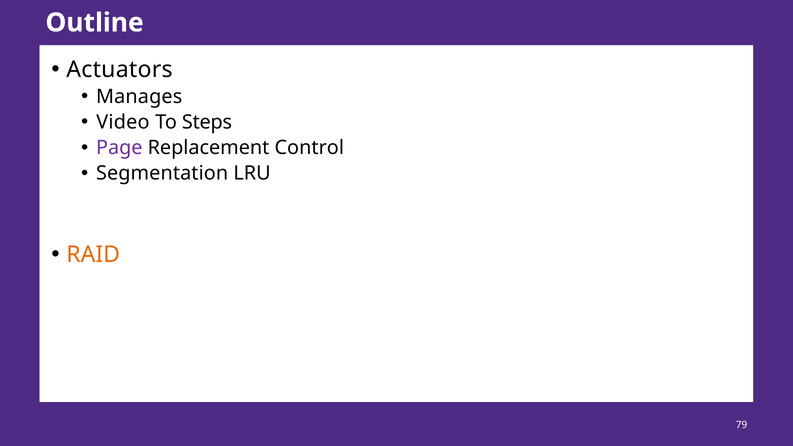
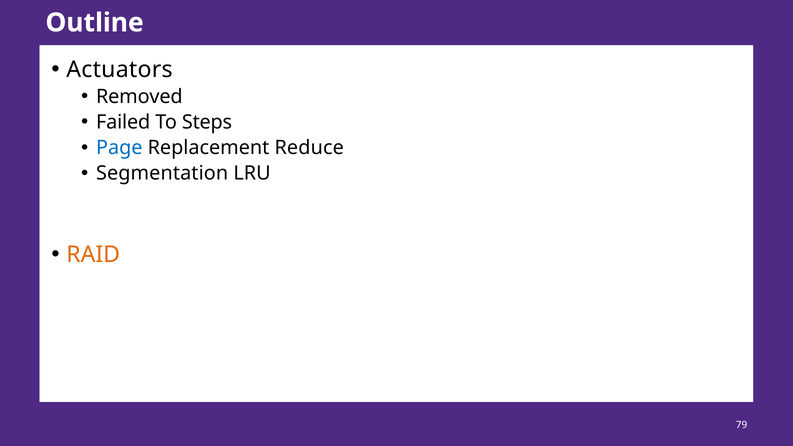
Manages: Manages -> Removed
Video: Video -> Failed
Page colour: purple -> blue
Control: Control -> Reduce
